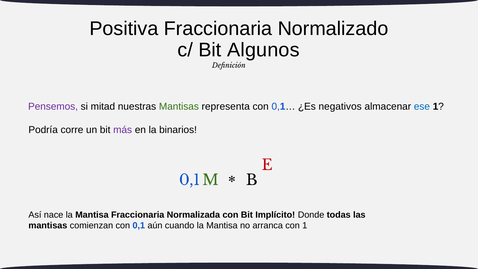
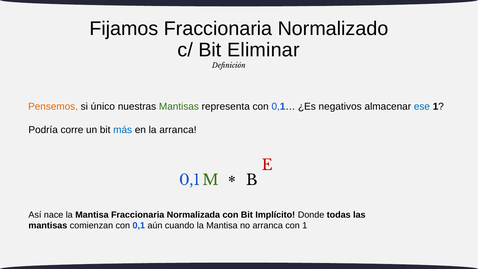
Positiva: Positiva -> Fijamos
Algunos: Algunos -> Eliminar
Pensemos colour: purple -> orange
mitad: mitad -> único
más colour: purple -> blue
la binarios: binarios -> arranca
